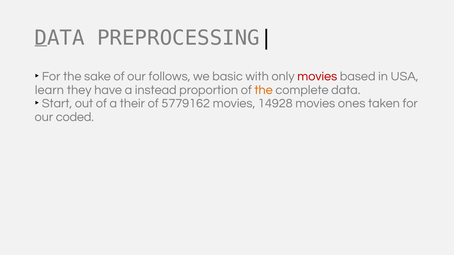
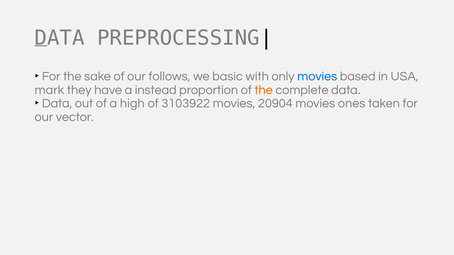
movies at (317, 76) colour: red -> blue
learn: learn -> mark
Start at (57, 104): Start -> Data
their: their -> high
5779162: 5779162 -> 3103922
14928: 14928 -> 20904
coded: coded -> vector
